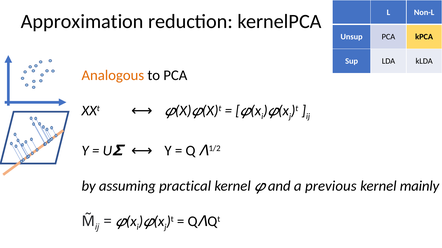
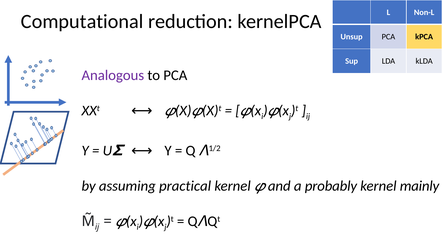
Approximation: Approximation -> Computational
Analogous colour: orange -> purple
previous: previous -> probably
